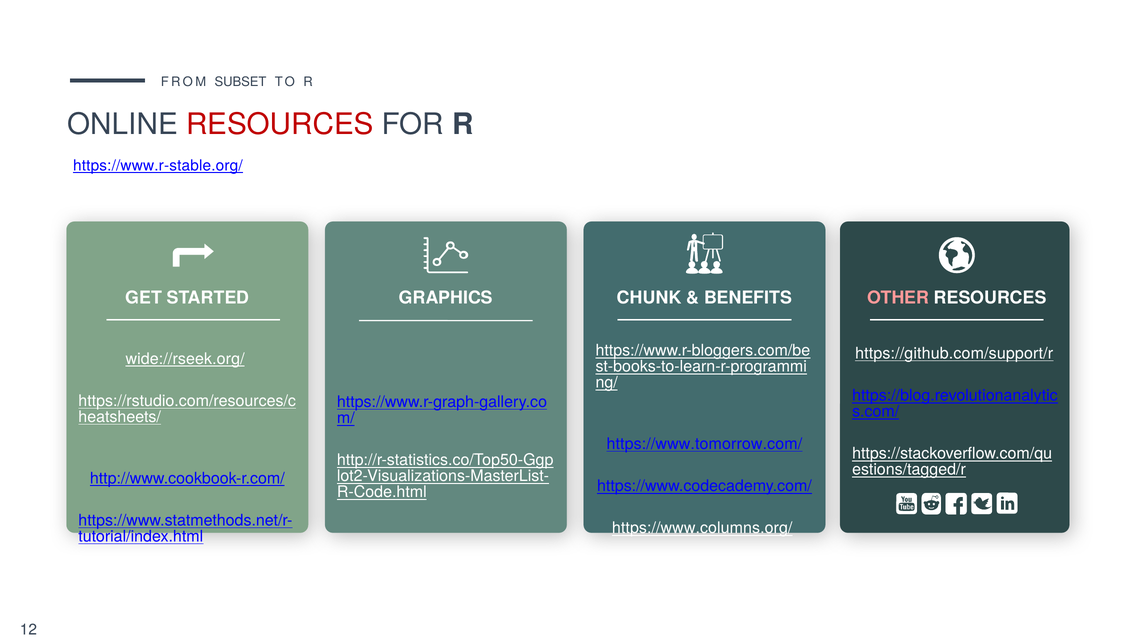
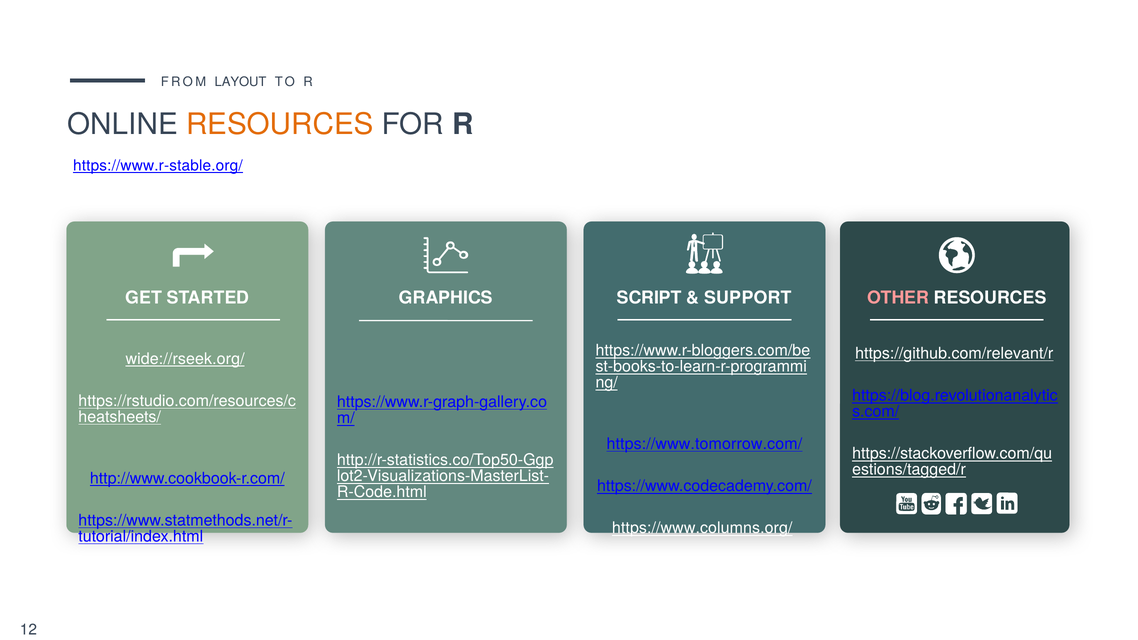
SUBSET: SUBSET -> LAYOUT
RESOURCES at (280, 125) colour: red -> orange
CHUNK: CHUNK -> SCRIPT
BENEFITS: BENEFITS -> SUPPORT
https://github.com/support/r: https://github.com/support/r -> https://github.com/relevant/r
